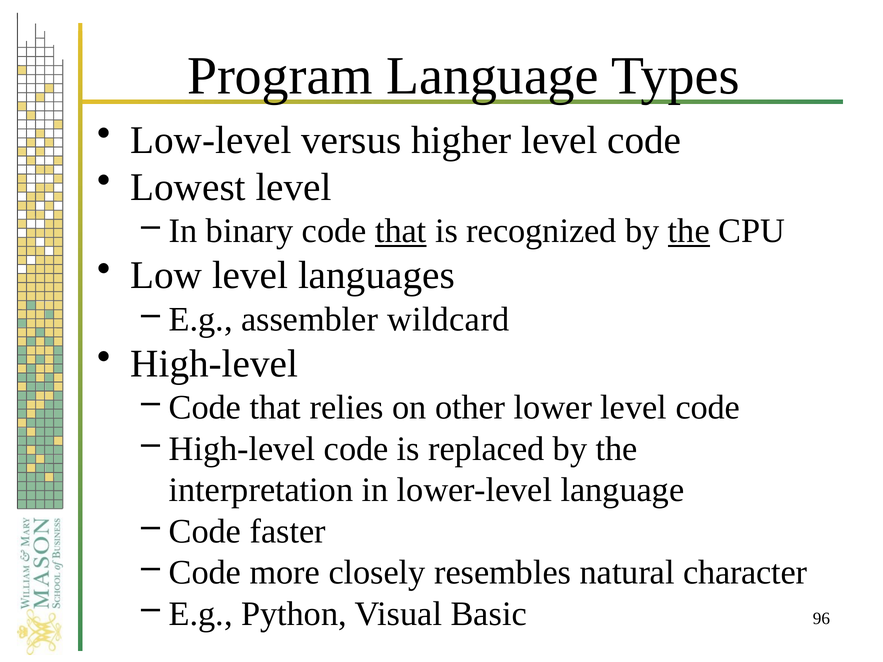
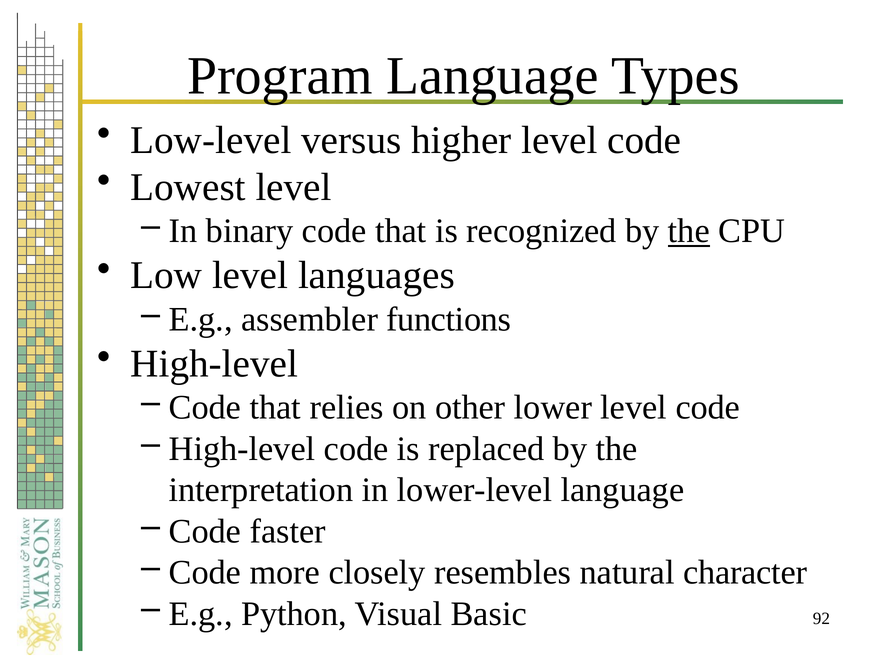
that at (401, 231) underline: present -> none
wildcard: wildcard -> functions
96: 96 -> 92
